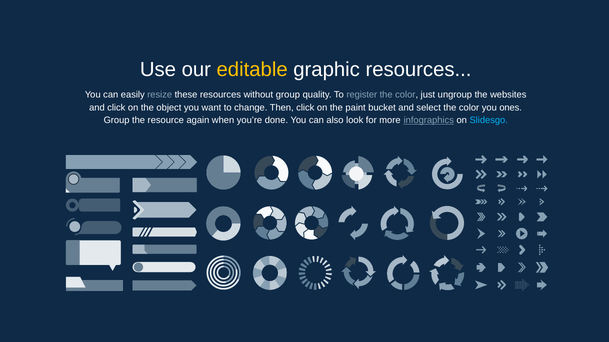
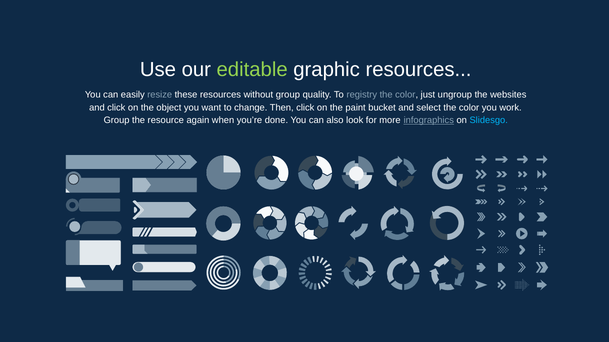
editable colour: yellow -> light green
register: register -> registry
ones: ones -> work
